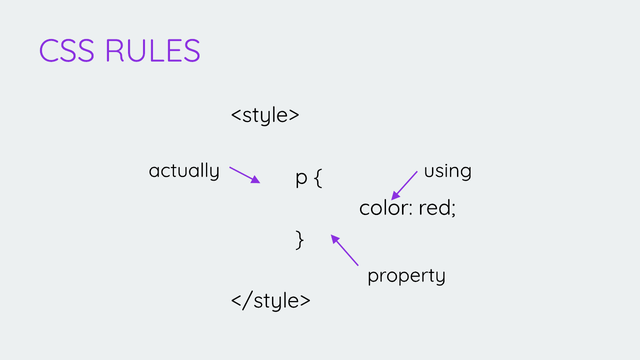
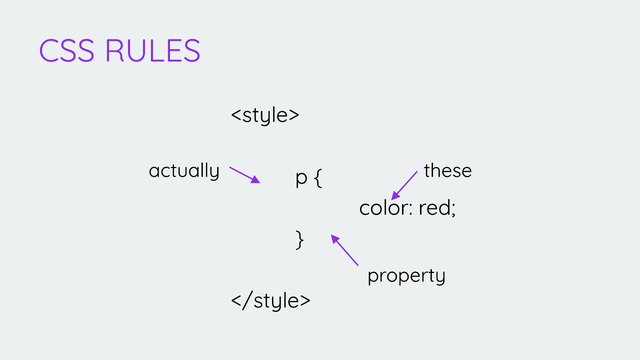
using: using -> these
